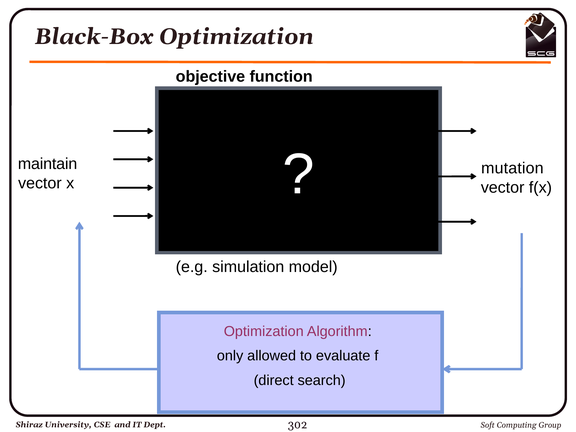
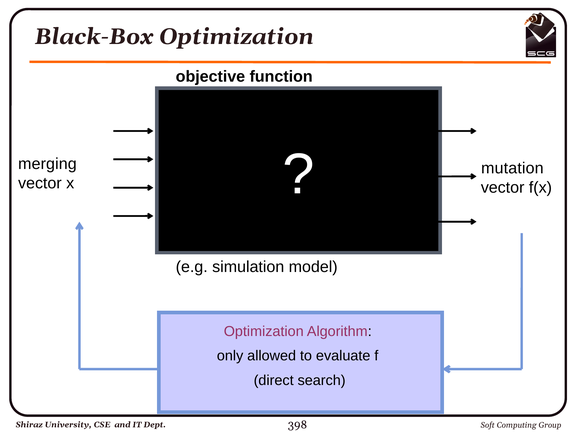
maintain: maintain -> merging
302: 302 -> 398
